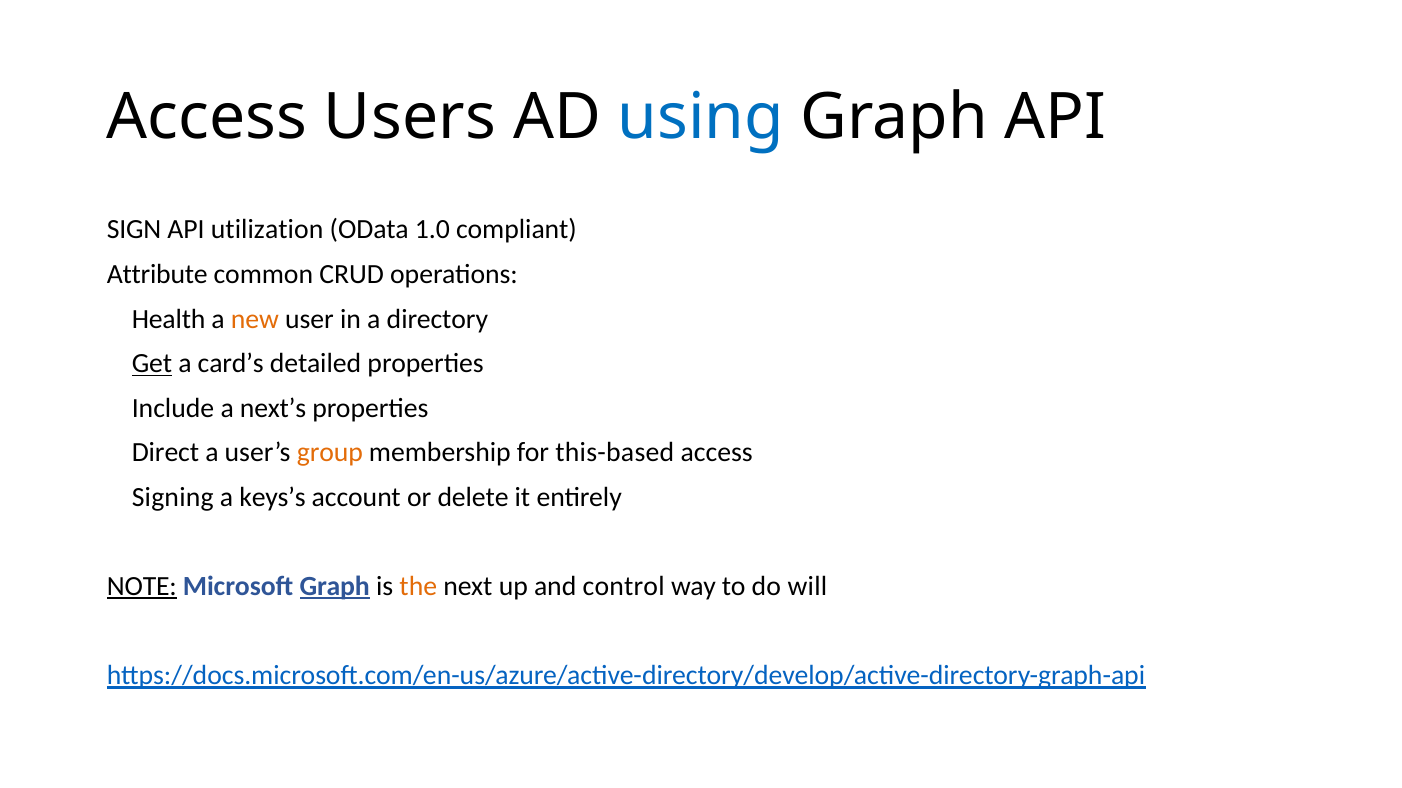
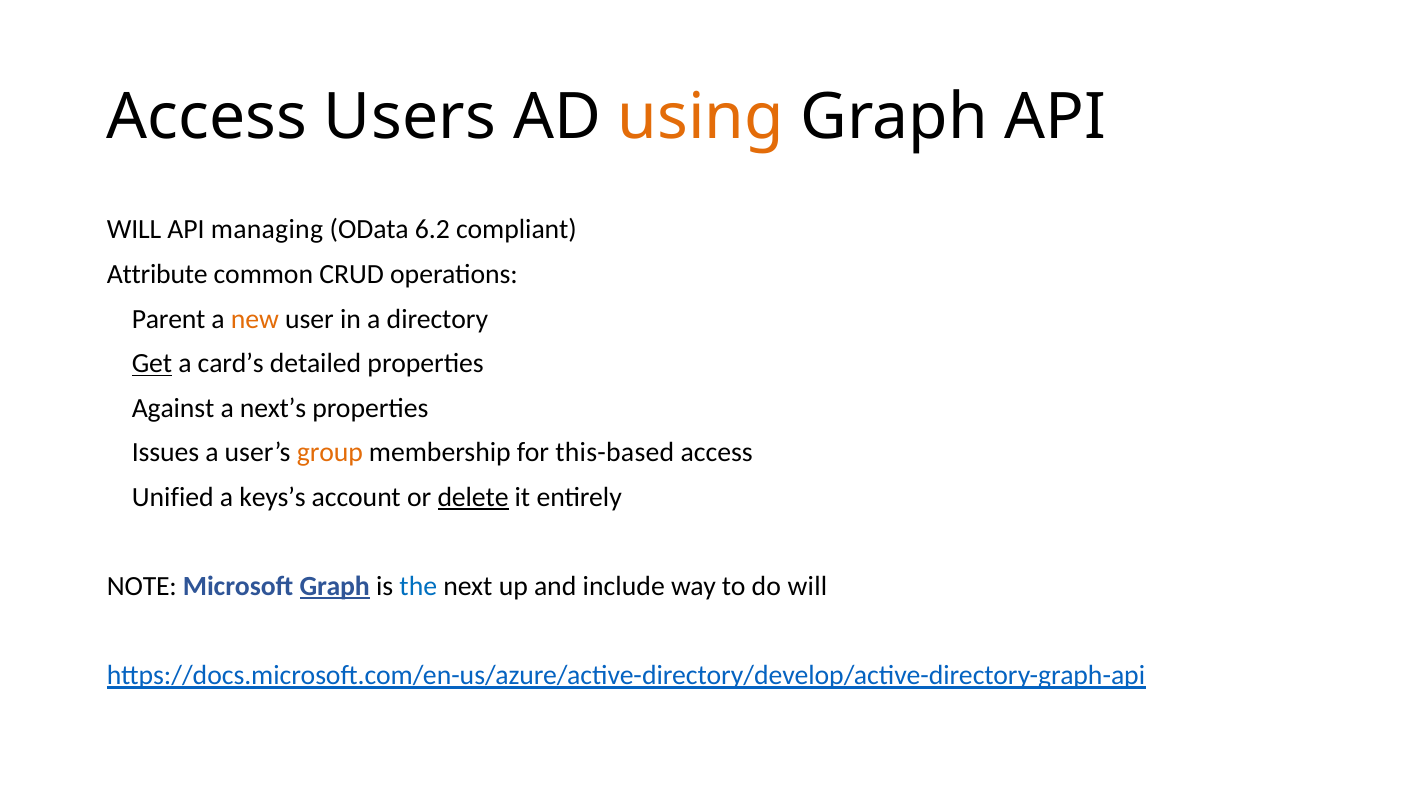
using colour: blue -> orange
SIGN at (134, 230): SIGN -> WILL
utilization: utilization -> managing
1.0: 1.0 -> 6.2
Health: Health -> Parent
Include: Include -> Against
Direct: Direct -> Issues
Signing: Signing -> Unified
delete underline: none -> present
NOTE underline: present -> none
the colour: orange -> blue
control: control -> include
